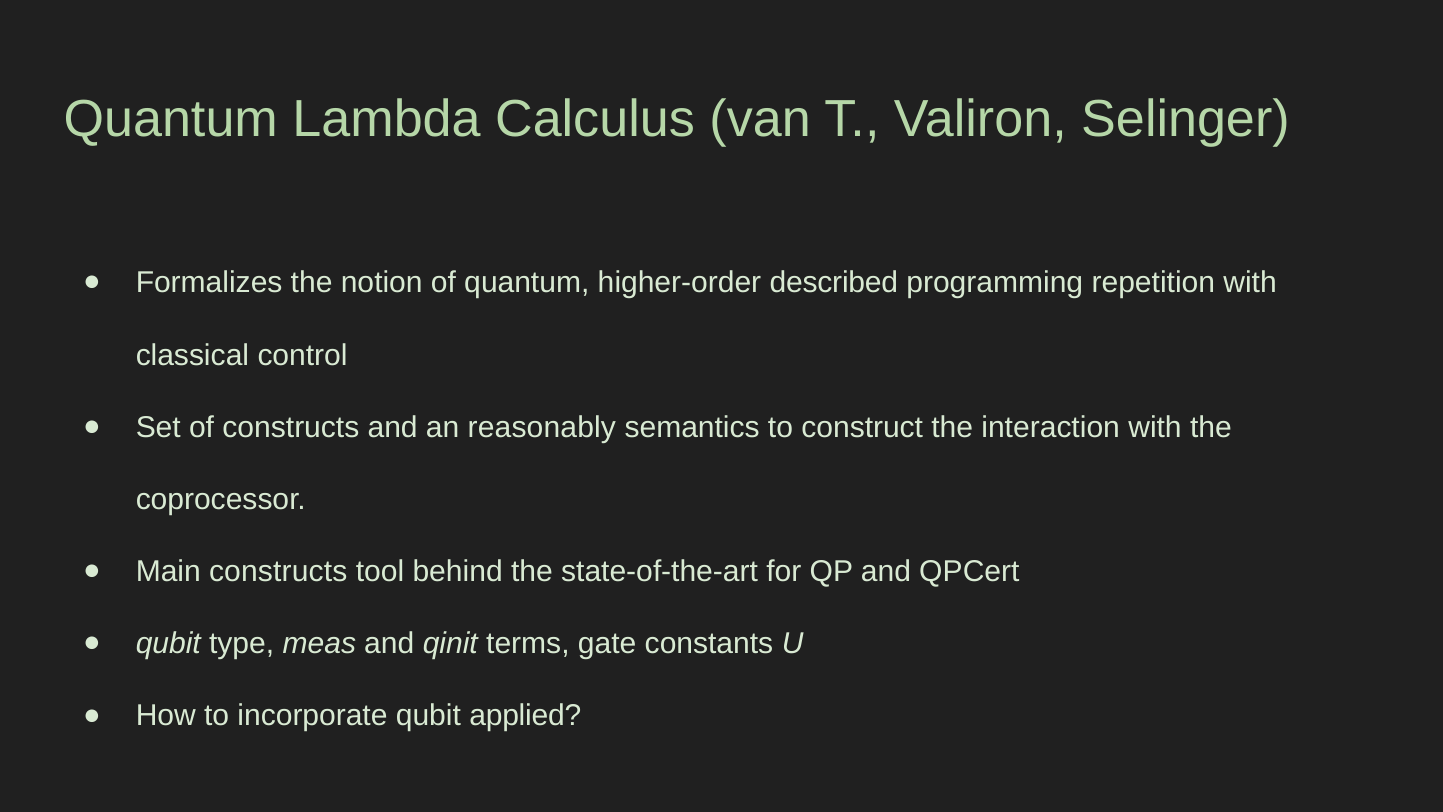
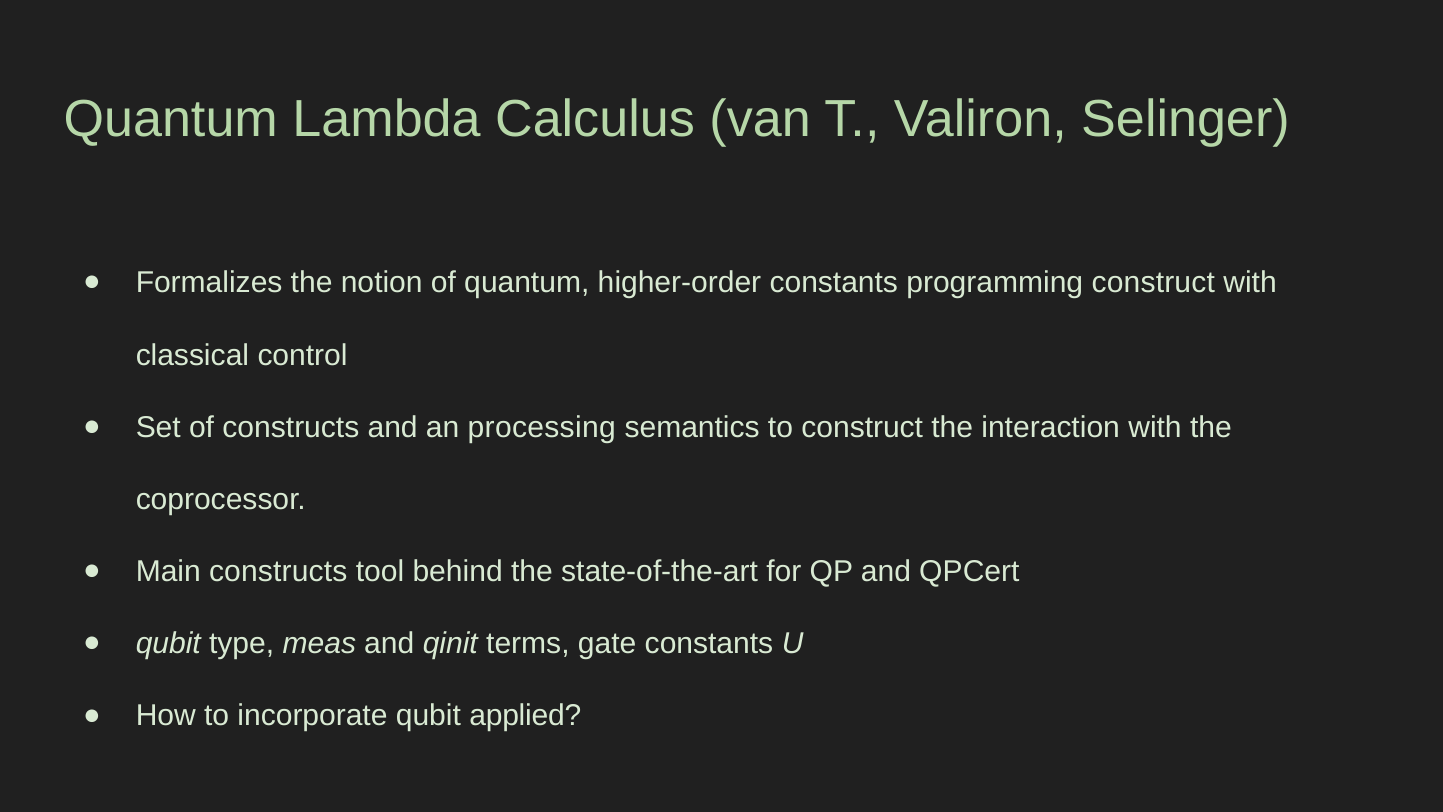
higher-order described: described -> constants
programming repetition: repetition -> construct
reasonably: reasonably -> processing
